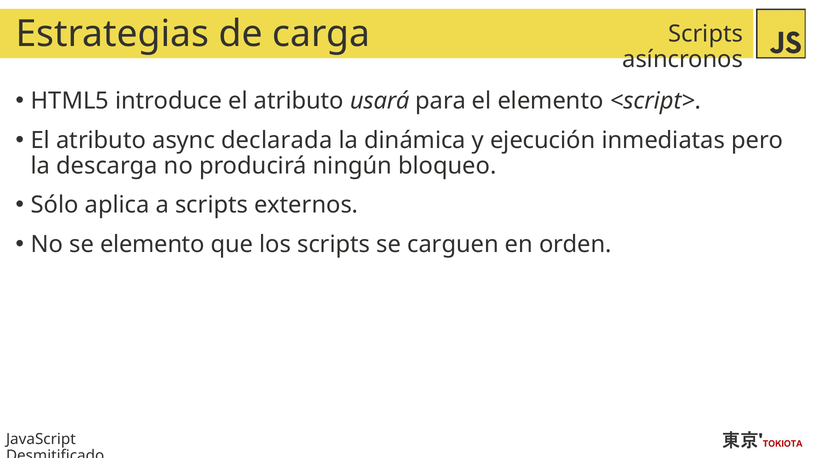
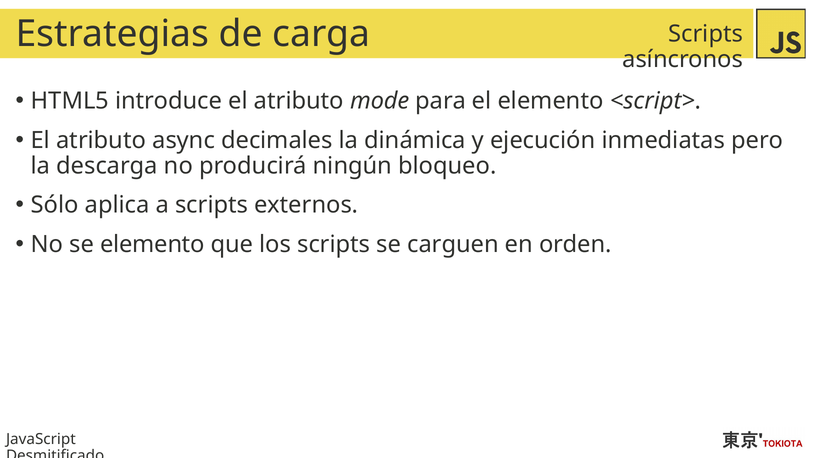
usará: usará -> mode
declarada: declarada -> decimales
